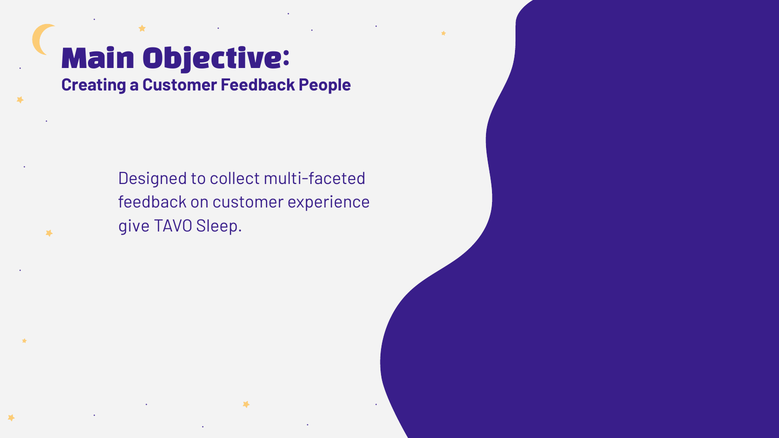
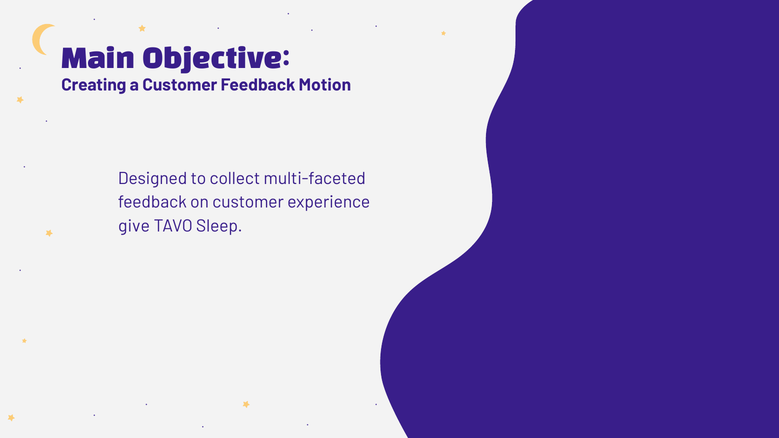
People: People -> Motion
